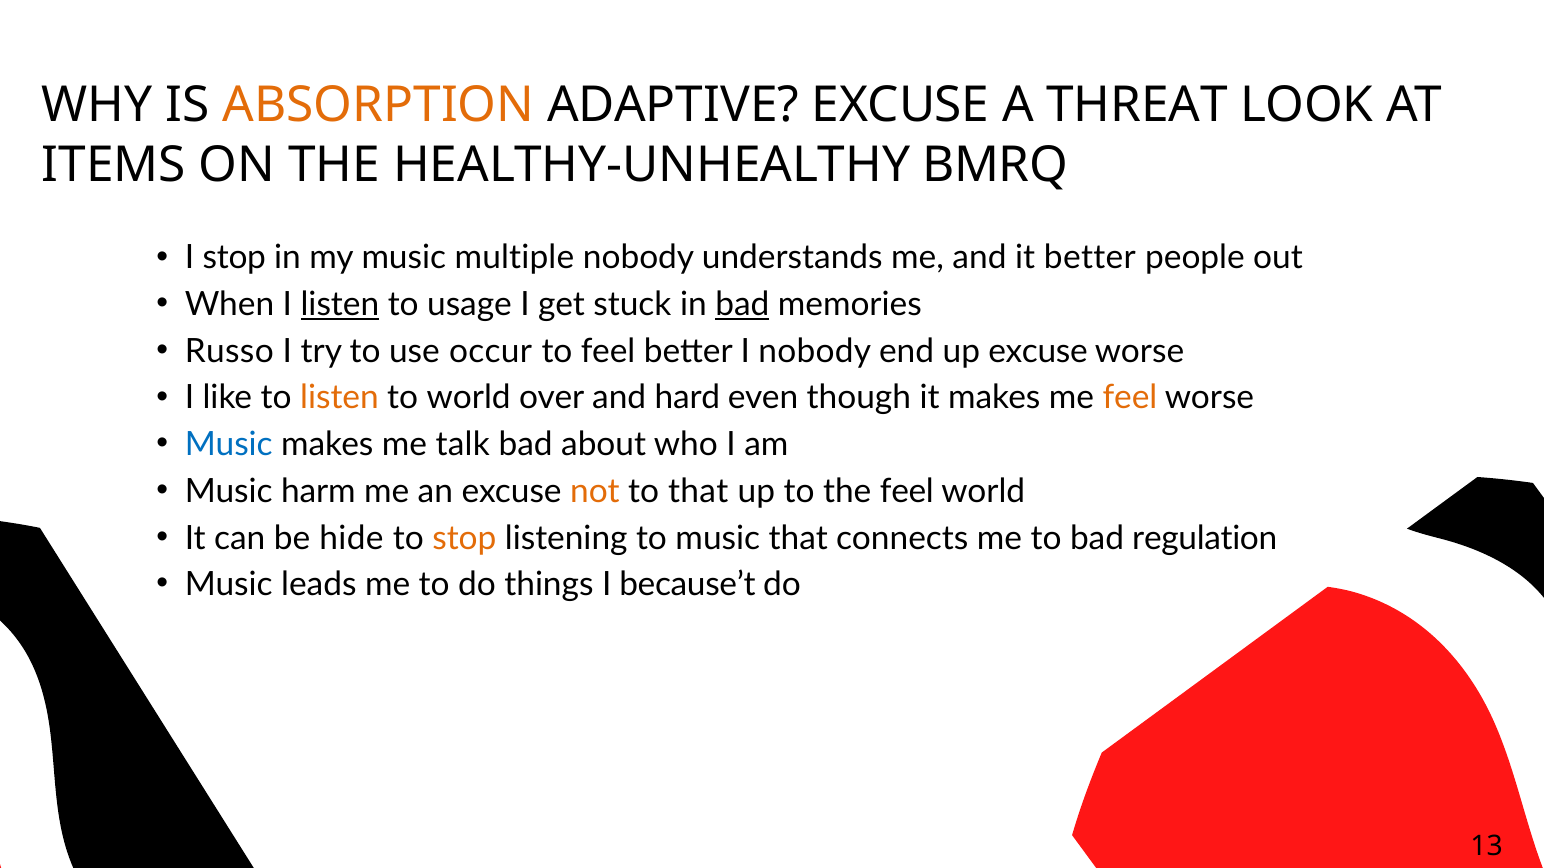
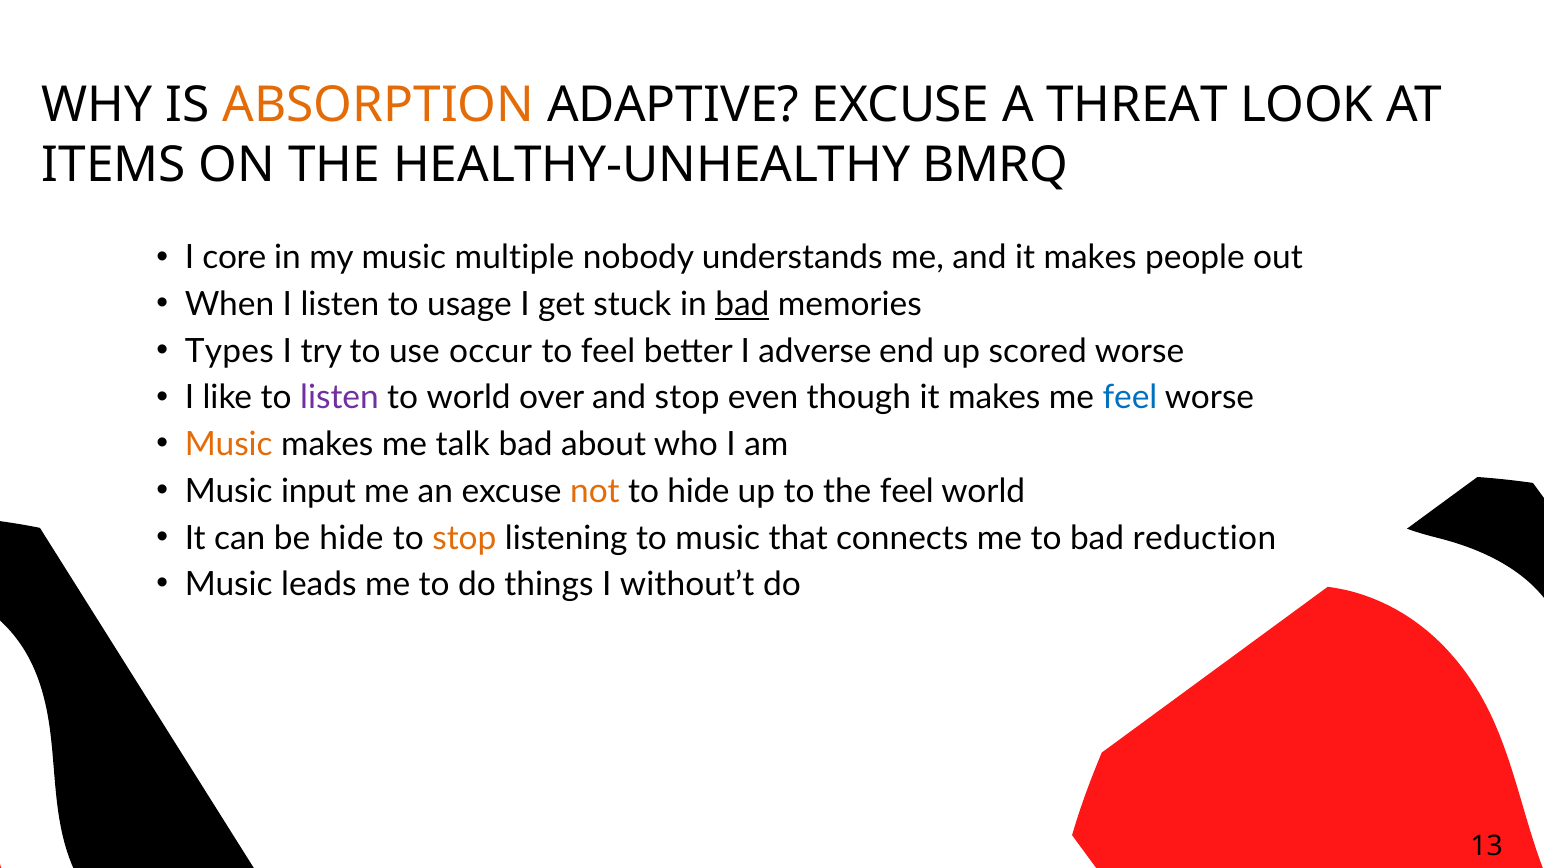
I stop: stop -> core
and it better: better -> makes
listen at (340, 305) underline: present -> none
Russo: Russo -> Types
I nobody: nobody -> adverse
up excuse: excuse -> scored
listen at (339, 398) colour: orange -> purple
and hard: hard -> stop
feel at (1130, 398) colour: orange -> blue
Music at (229, 445) colour: blue -> orange
harm: harm -> input
to that: that -> hide
regulation: regulation -> reduction
because’t: because’t -> without’t
